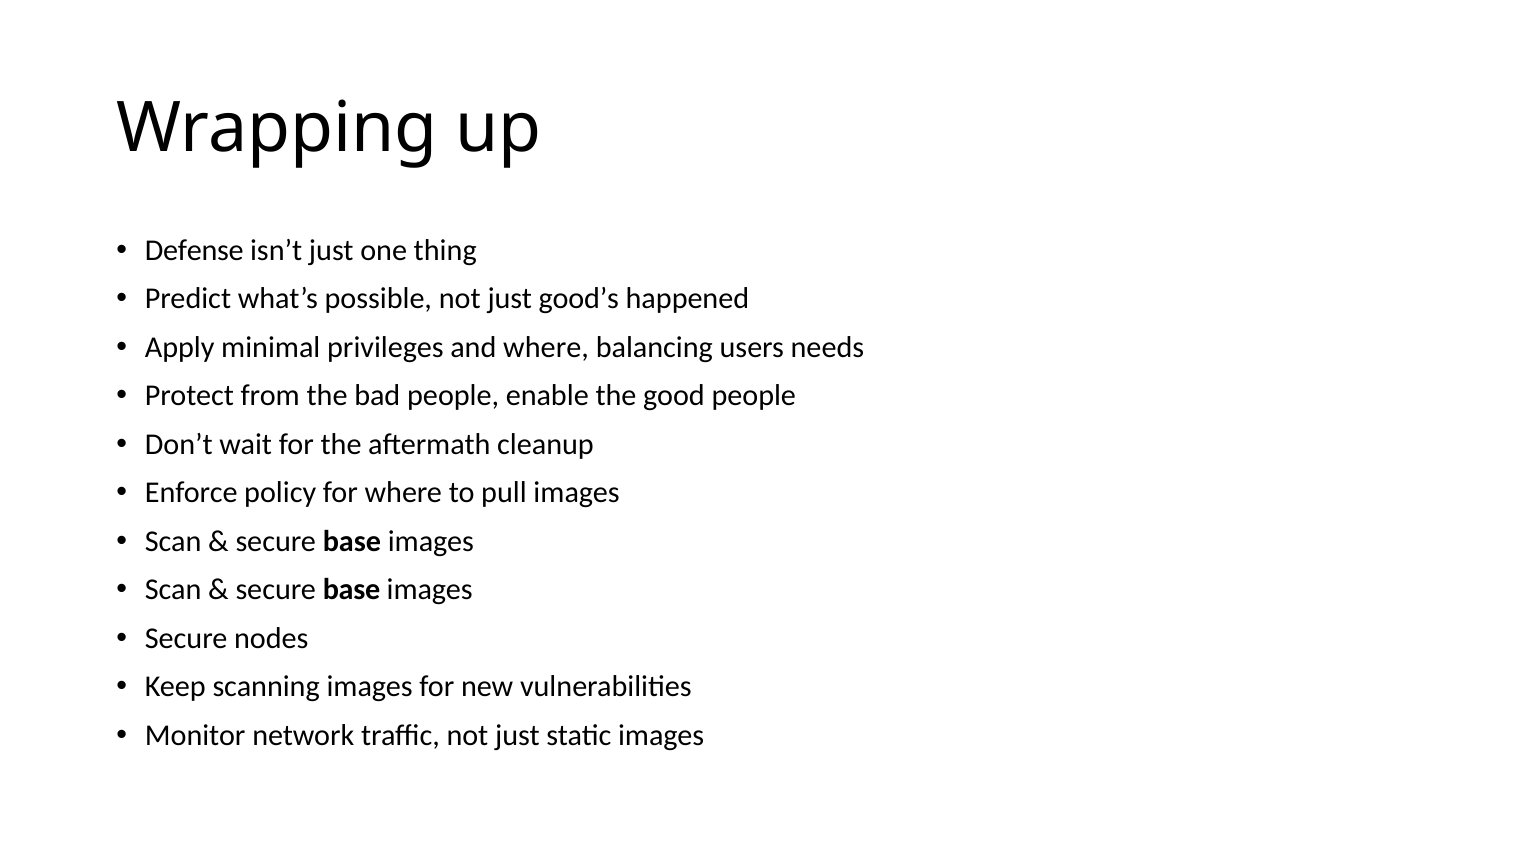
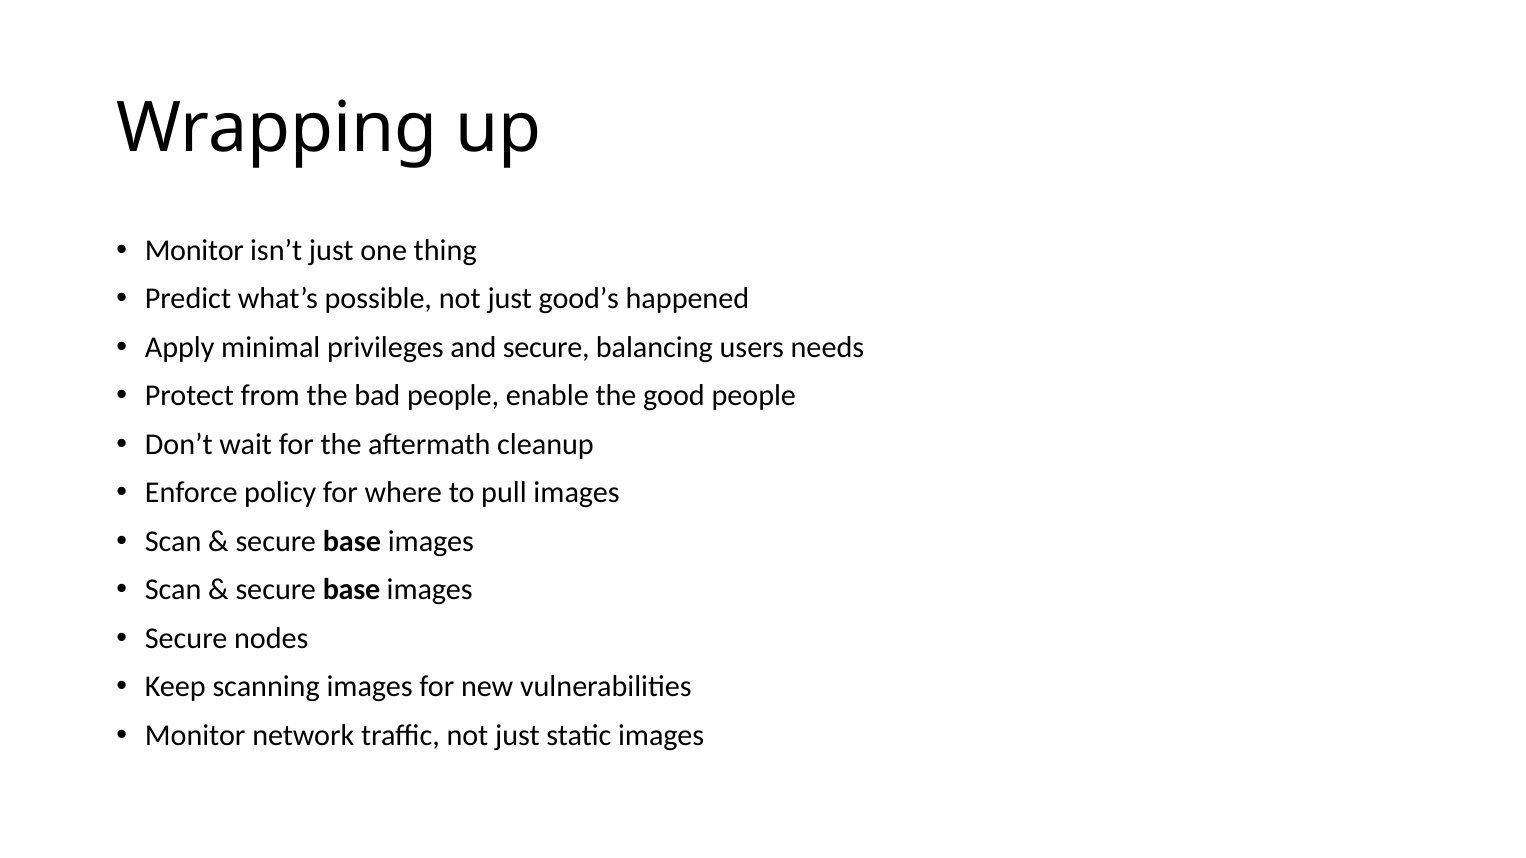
Defense at (194, 250): Defense -> Monitor
and where: where -> secure
